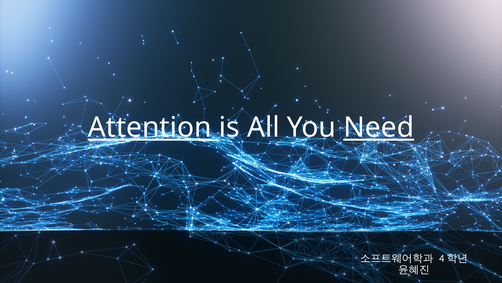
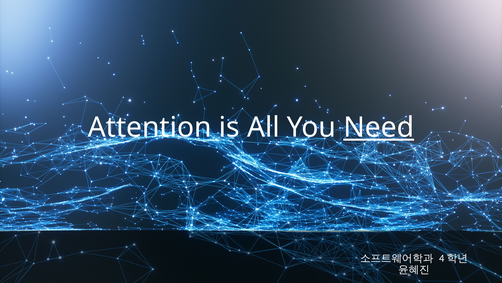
Attention underline: present -> none
